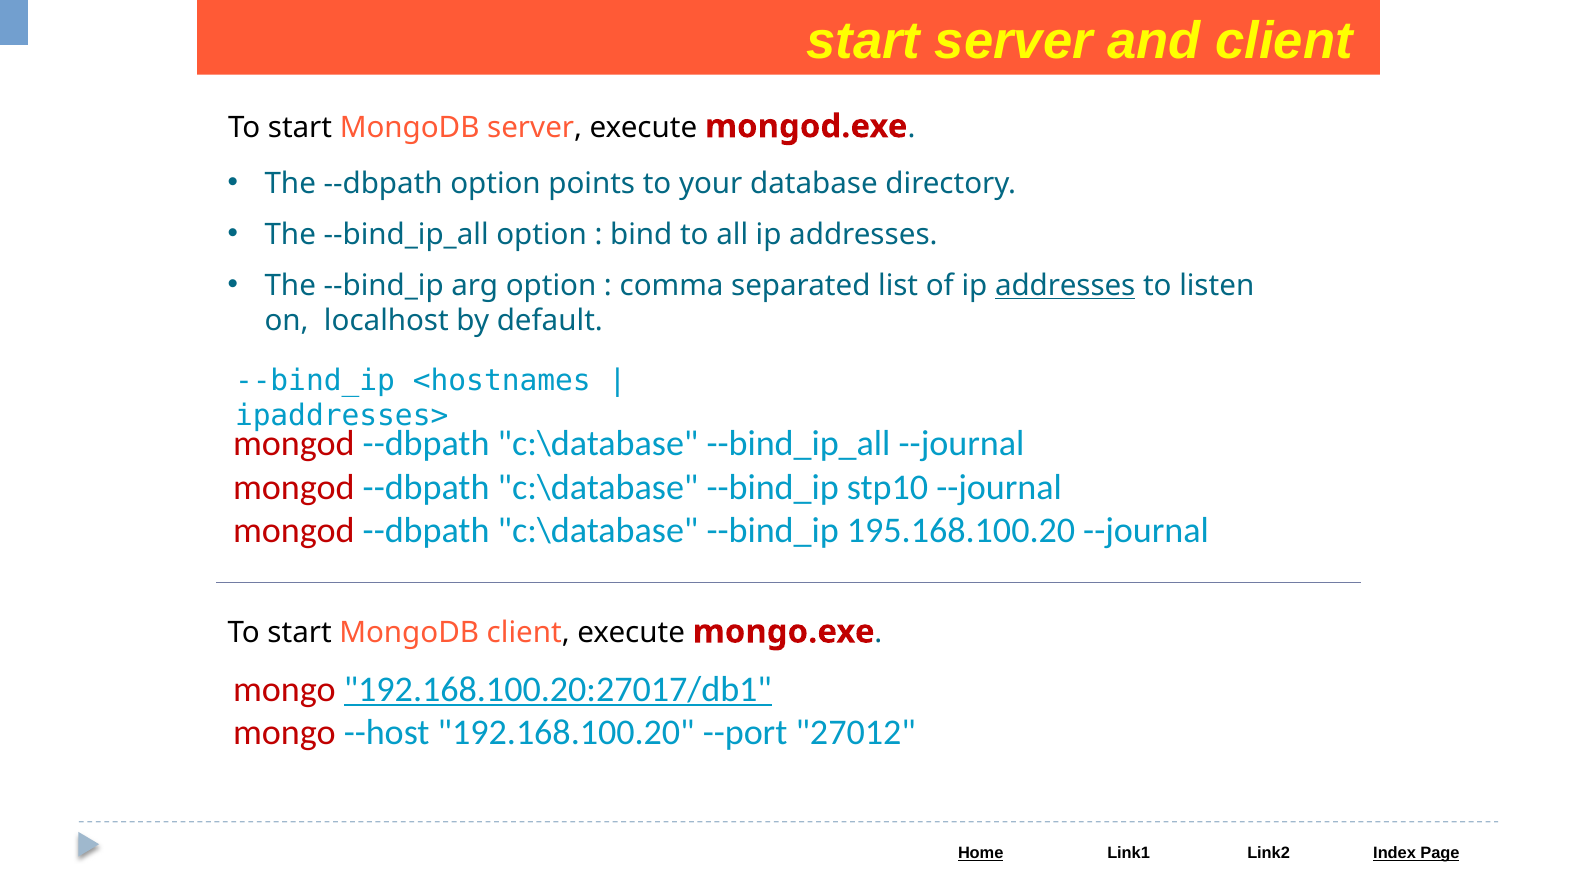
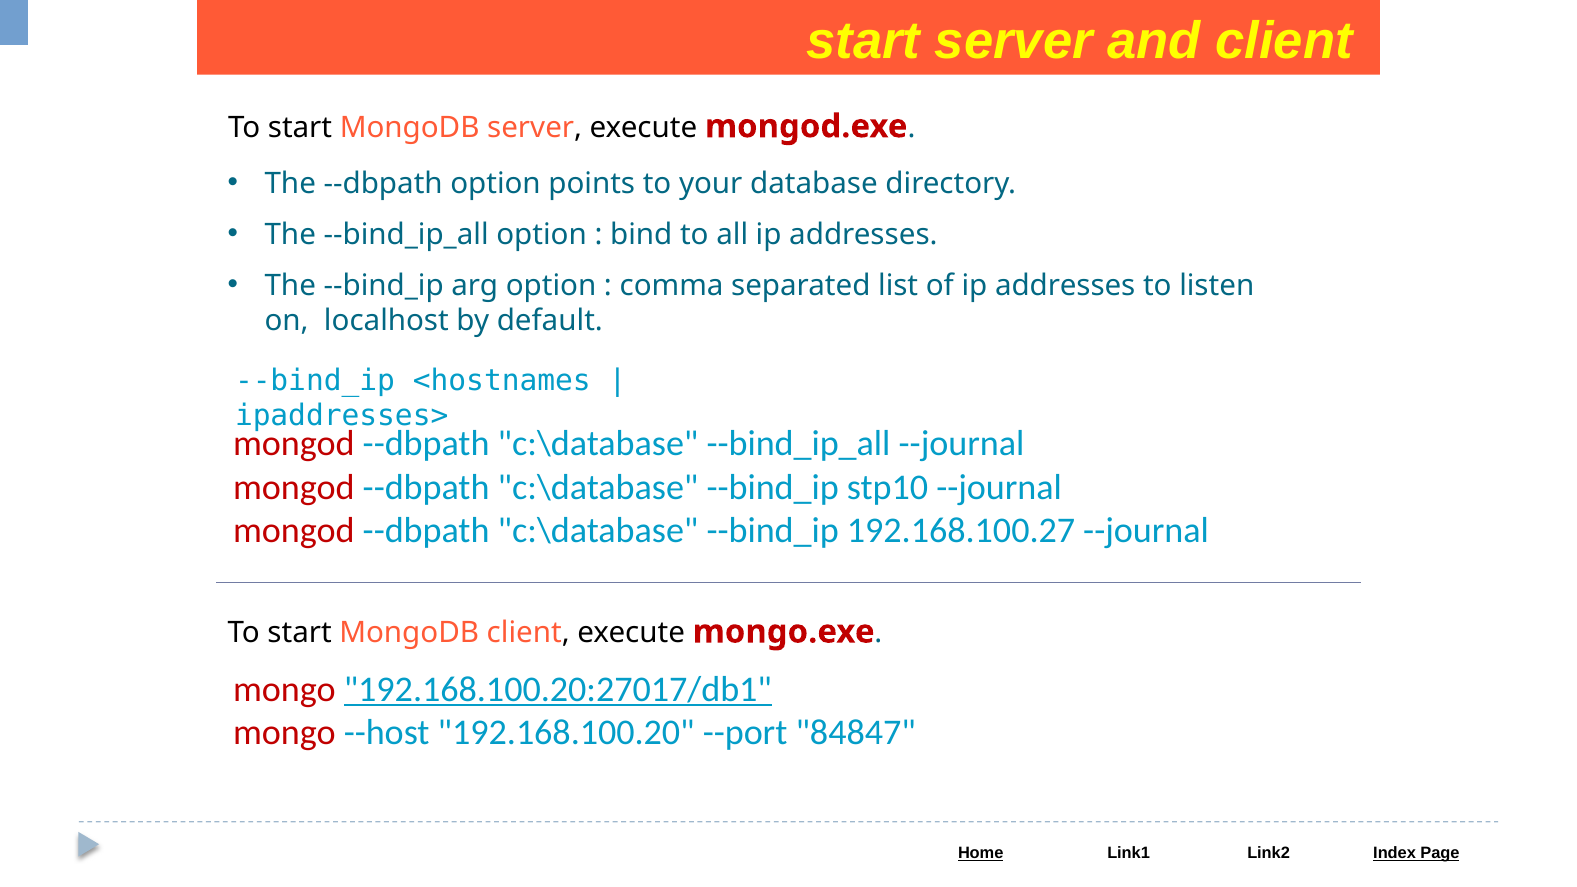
addresses at (1065, 286) underline: present -> none
195.168.100.20: 195.168.100.20 -> 192.168.100.27
27012: 27012 -> 84847
